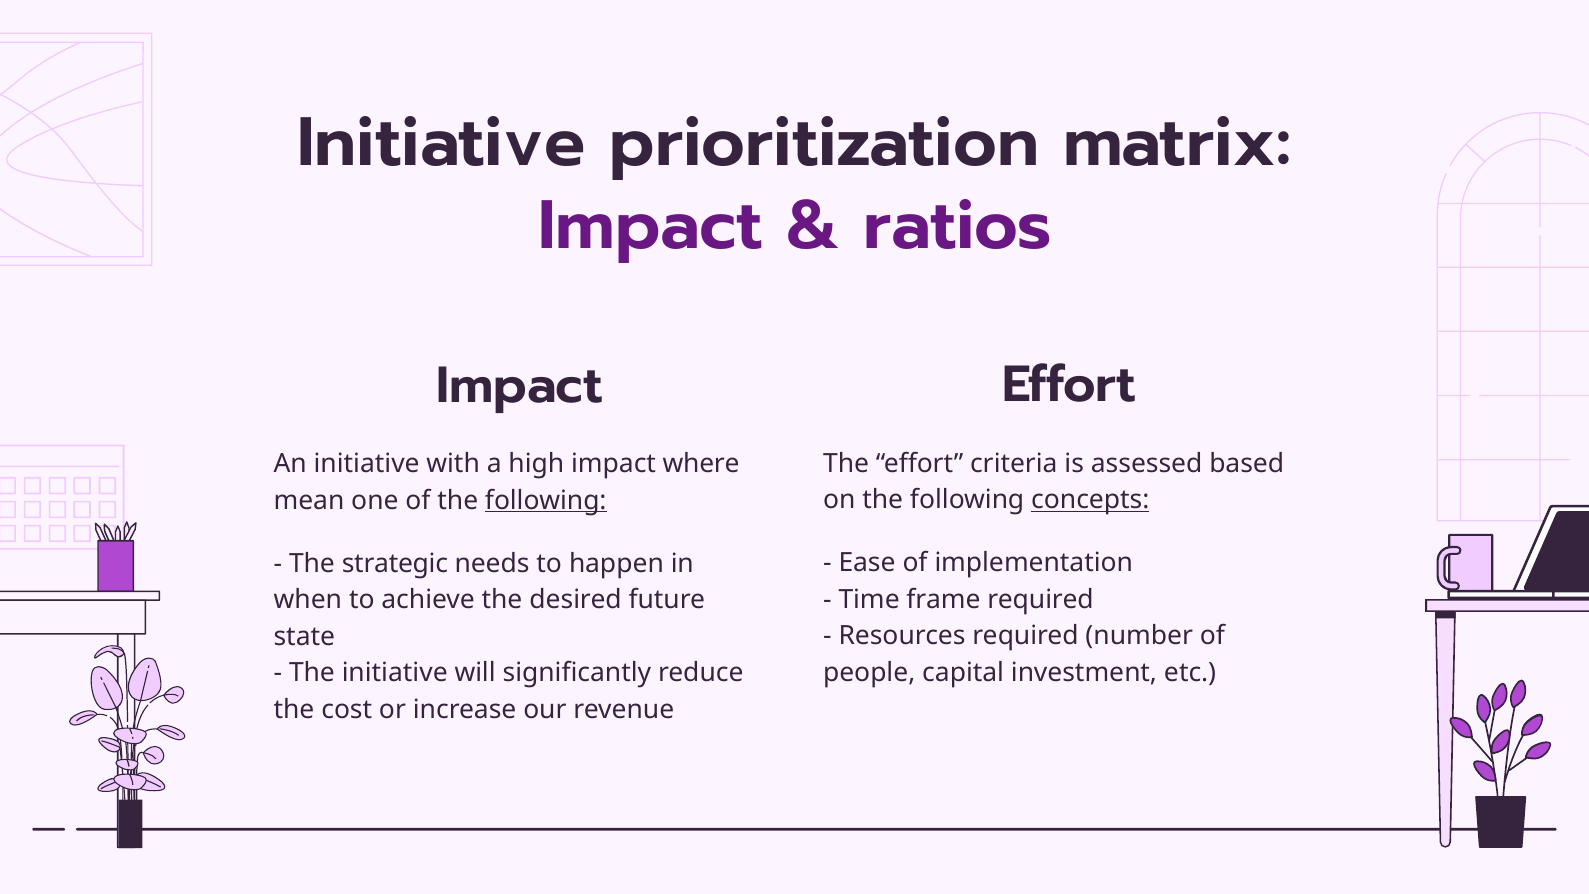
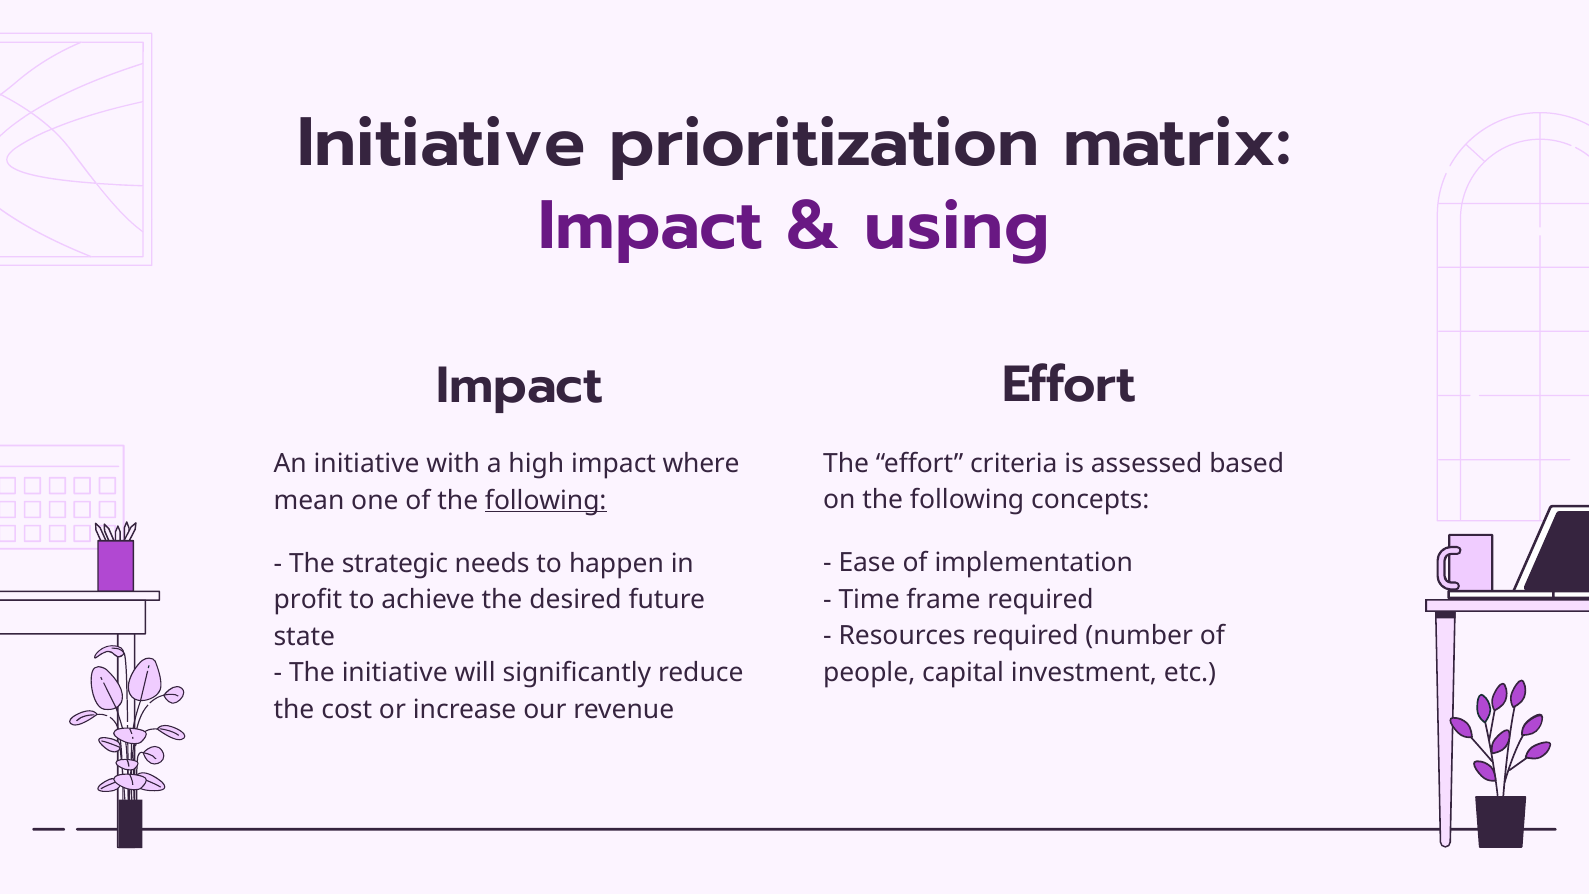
ratios: ratios -> using
concepts underline: present -> none
when: when -> profit
